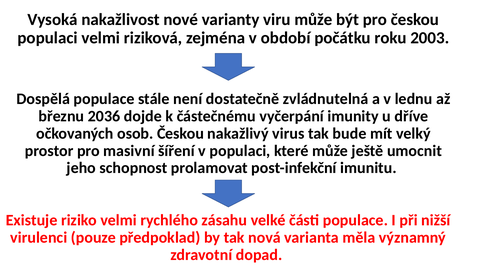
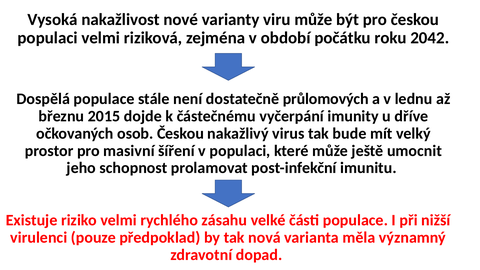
2003: 2003 -> 2042
zvládnutelná: zvládnutelná -> průlomových
2036: 2036 -> 2015
